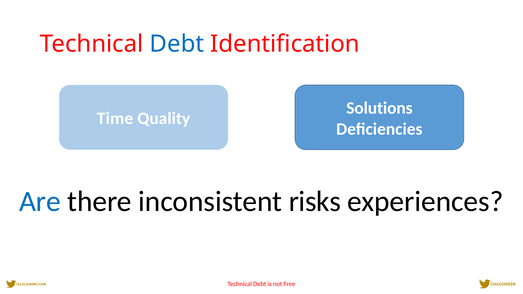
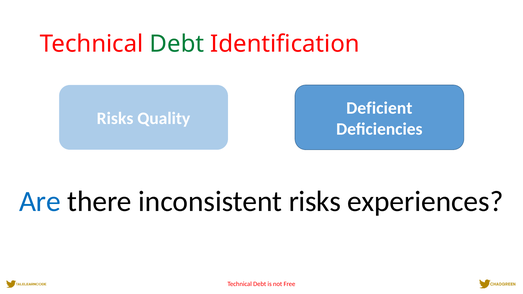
Debt at (177, 44) colour: blue -> green
Solutions: Solutions -> Deficient
Time at (115, 119): Time -> Risks
